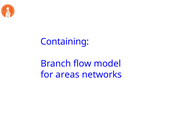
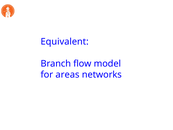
Containing: Containing -> Equivalent
